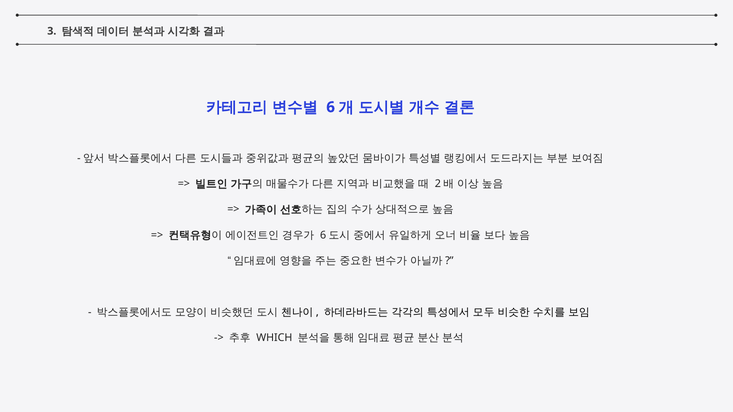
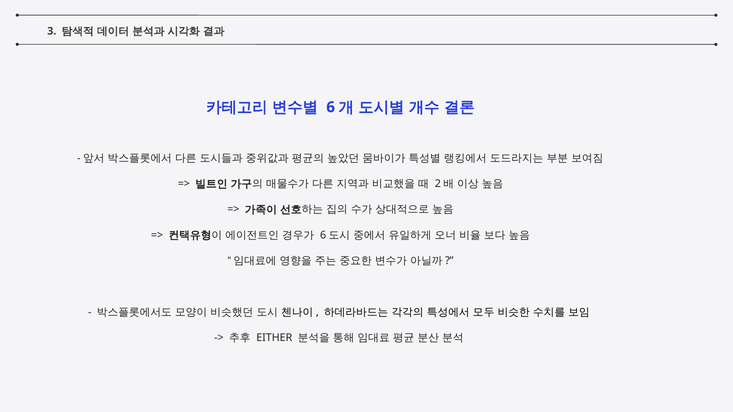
WHICH: WHICH -> EITHER
